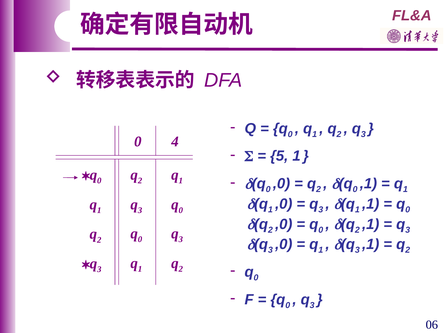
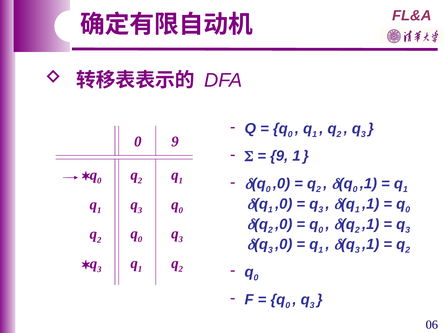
0 4: 4 -> 9
5 at (279, 156): 5 -> 9
